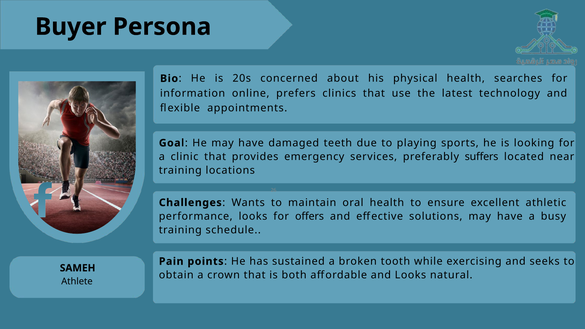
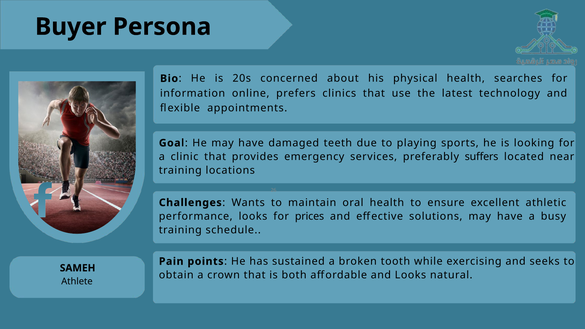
offers: offers -> prices
